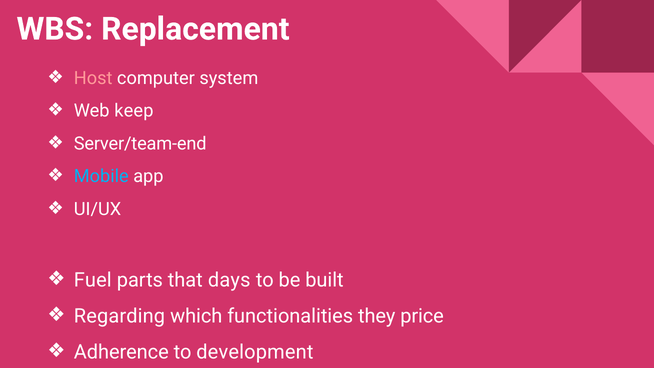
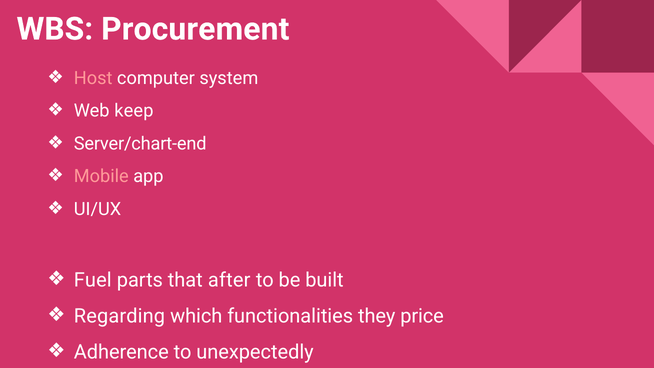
Replacement: Replacement -> Procurement
Server/team-end: Server/team-end -> Server/chart-end
Mobile colour: light blue -> pink
days: days -> after
development: development -> unexpectedly
